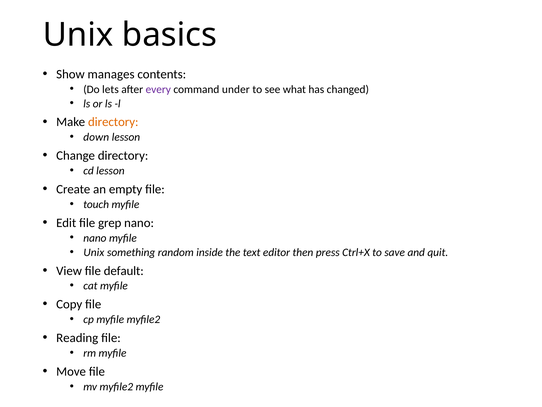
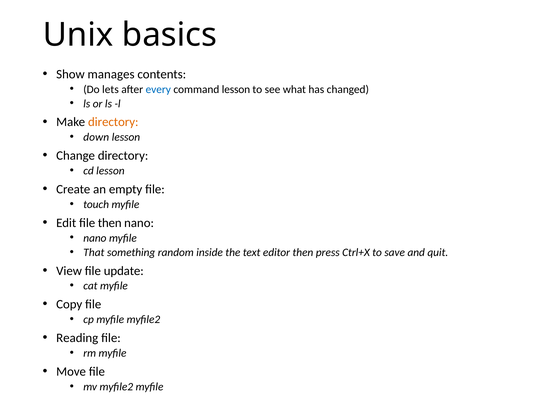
every colour: purple -> blue
command under: under -> lesson
file grep: grep -> then
Unix at (94, 252): Unix -> That
default: default -> update
